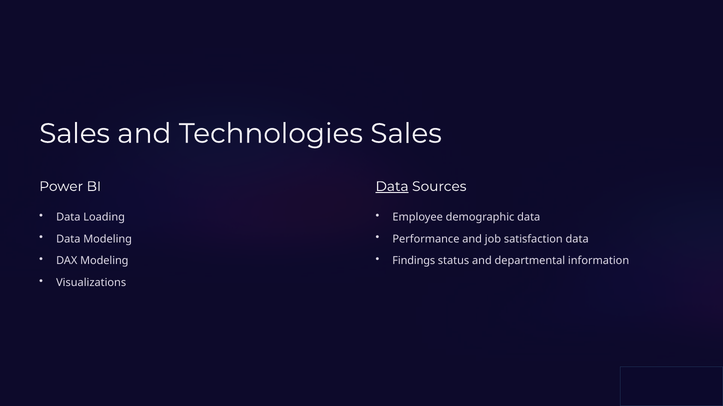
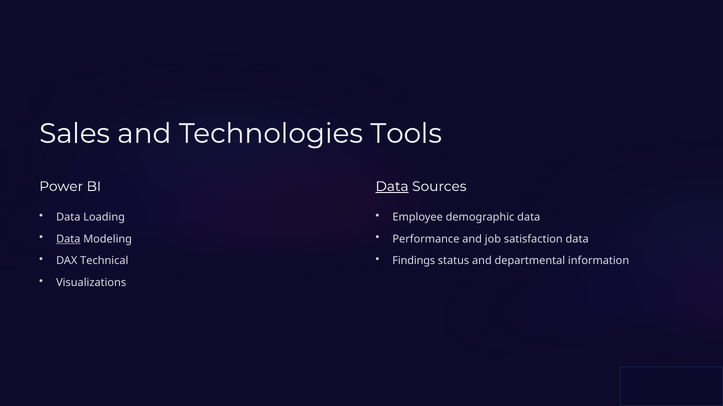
Technologies Sales: Sales -> Tools
Data at (68, 239) underline: none -> present
DAX Modeling: Modeling -> Technical
